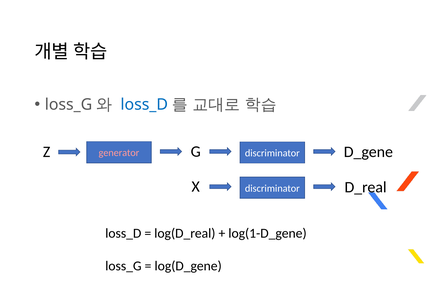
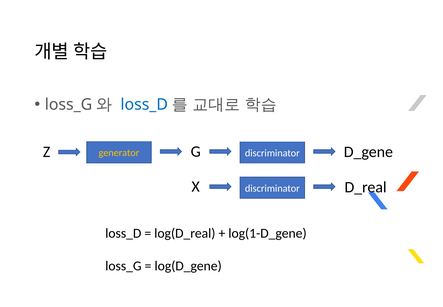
generator colour: pink -> yellow
